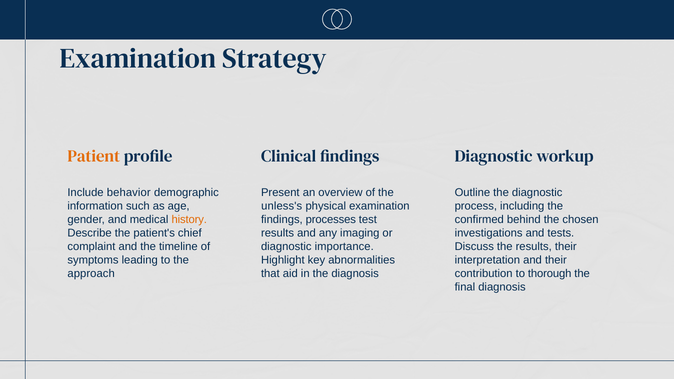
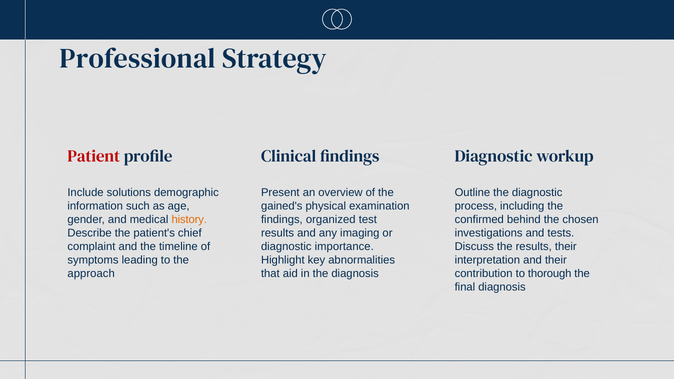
Examination at (138, 58): Examination -> Professional
Patient colour: orange -> red
behavior: behavior -> solutions
unless's: unless's -> gained's
processes: processes -> organized
